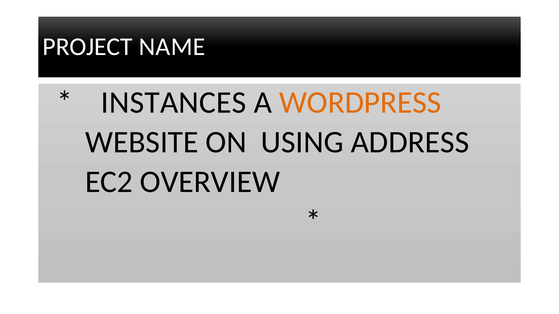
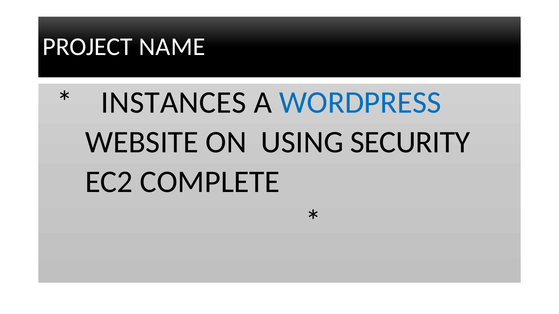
WORDPRESS colour: orange -> blue
ADDRESS: ADDRESS -> SECURITY
OVERVIEW: OVERVIEW -> COMPLETE
